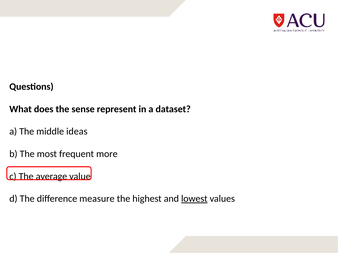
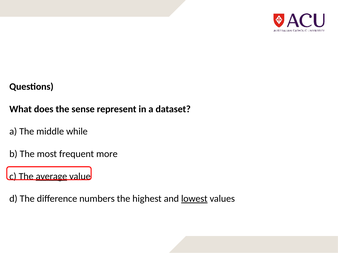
ideas: ideas -> while
average underline: none -> present
measure: measure -> numbers
